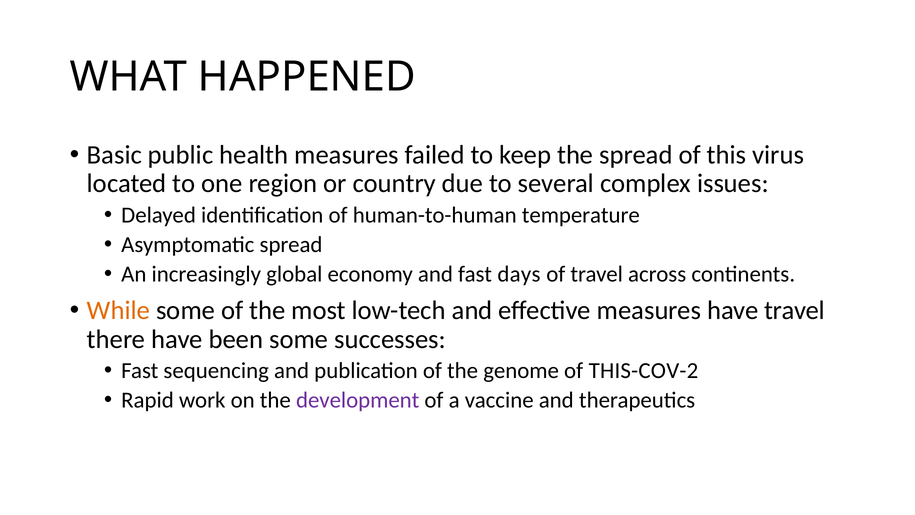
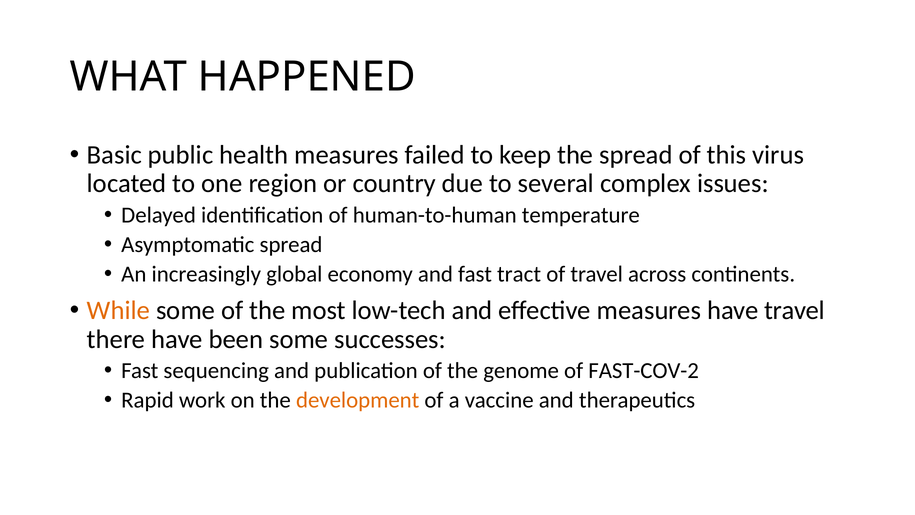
days: days -> tract
THIS-COV-2: THIS-COV-2 -> FAST-COV-2
development colour: purple -> orange
